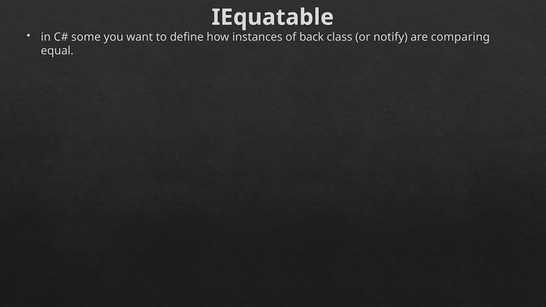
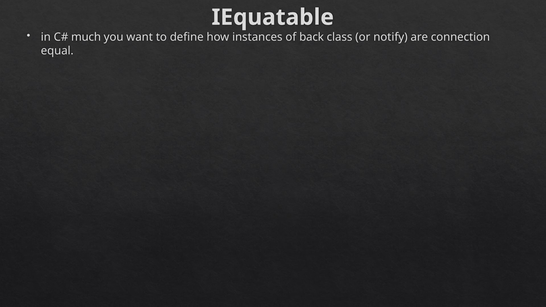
some: some -> much
comparing: comparing -> connection
